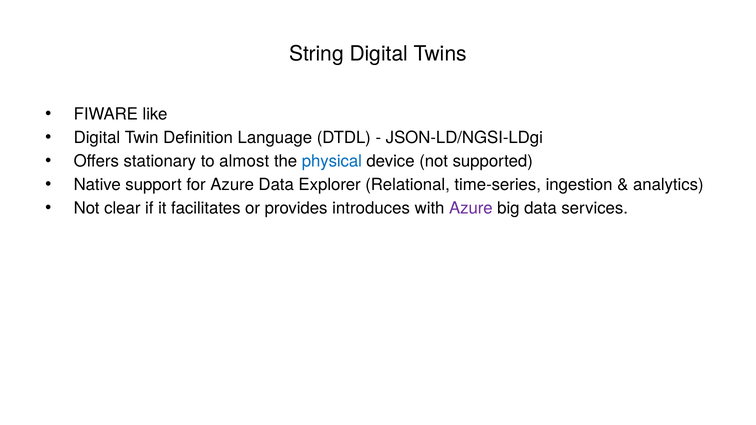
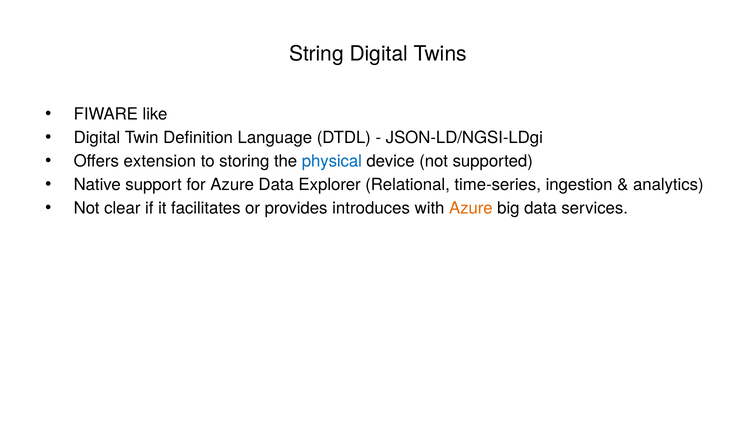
stationary: stationary -> extension
almost: almost -> storing
Azure at (471, 208) colour: purple -> orange
